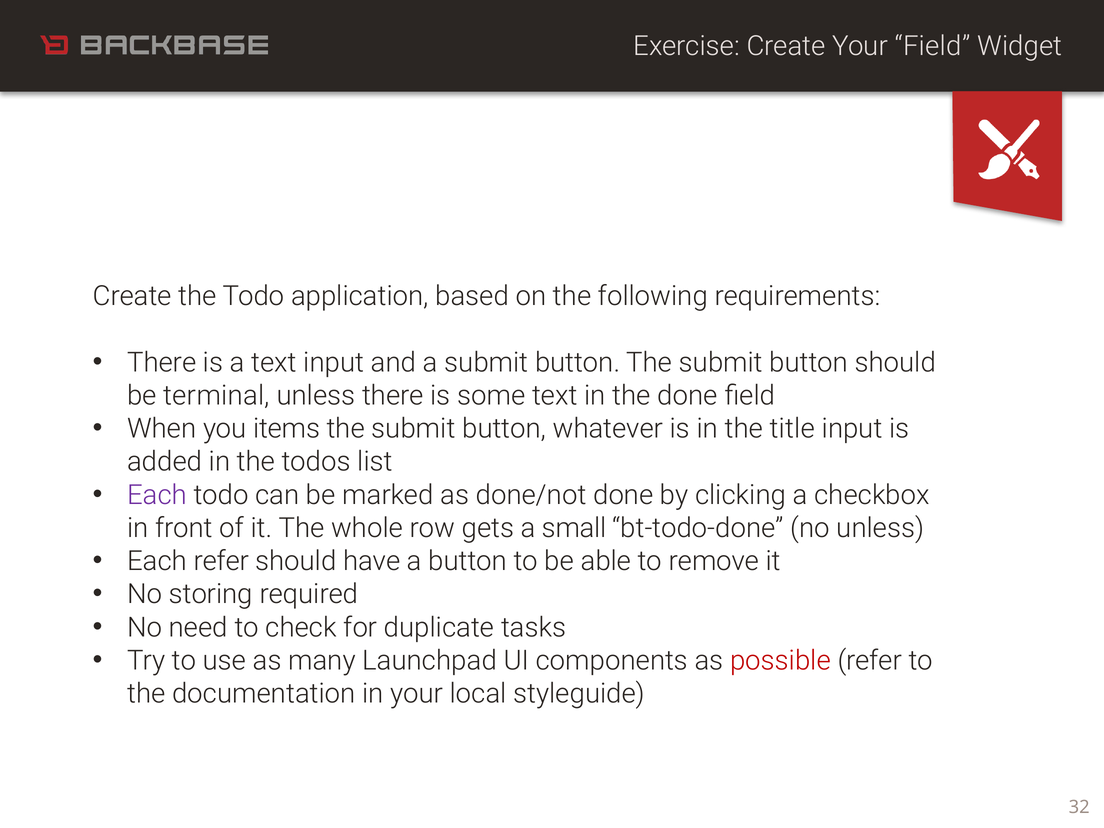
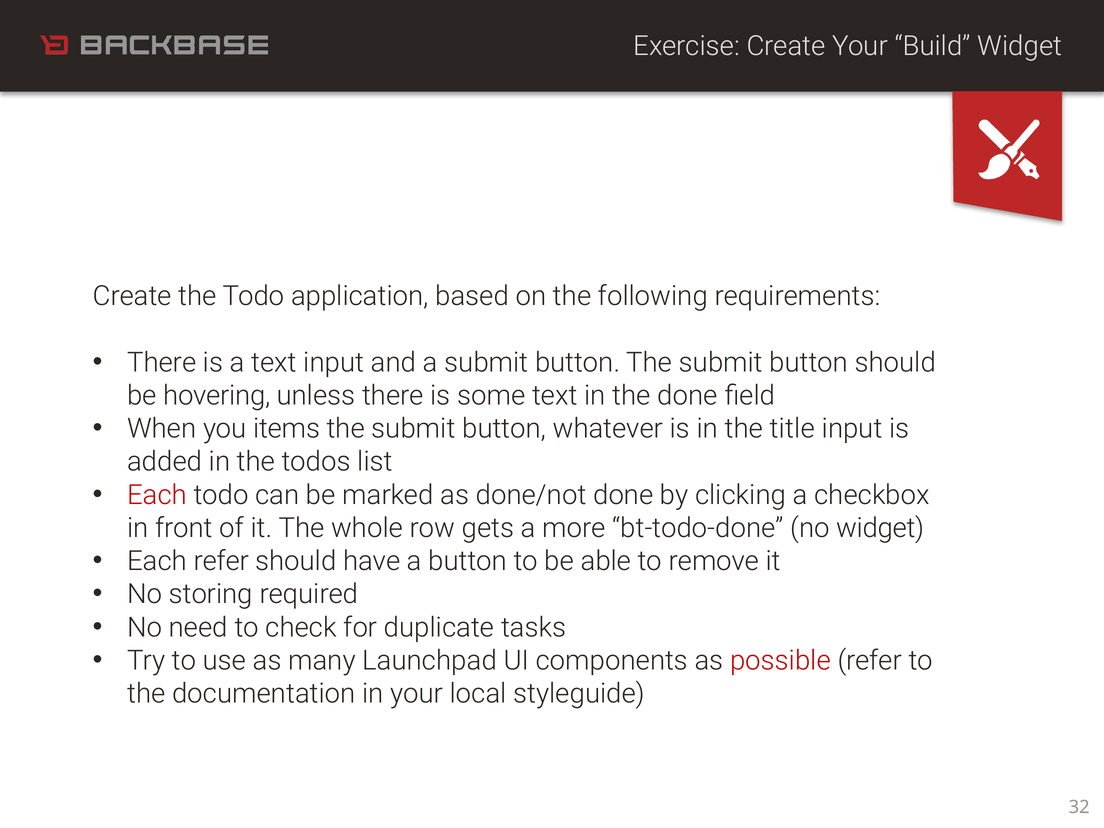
Your Field: Field -> Build
terminal: terminal -> hovering
Each at (157, 495) colour: purple -> red
small: small -> more
no unless: unless -> widget
